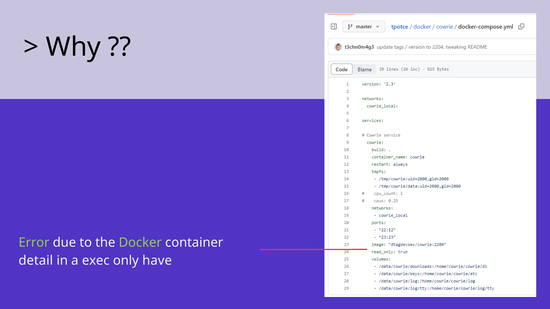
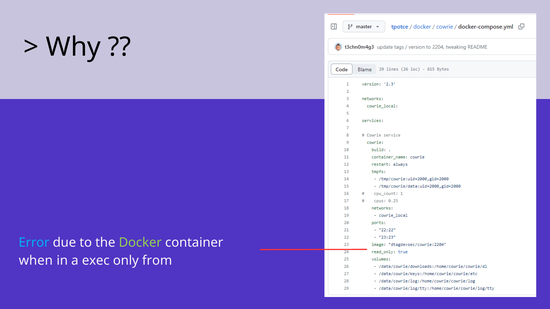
Error colour: light green -> light blue
detail: detail -> when
have: have -> from
